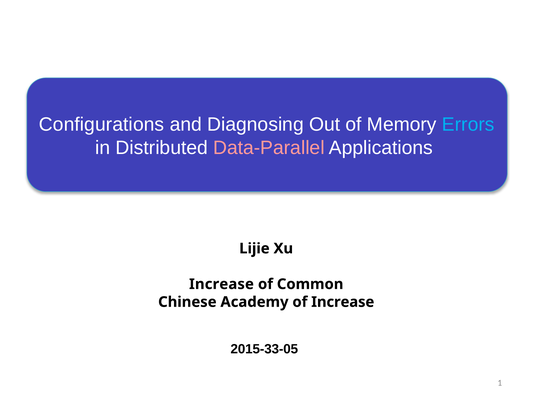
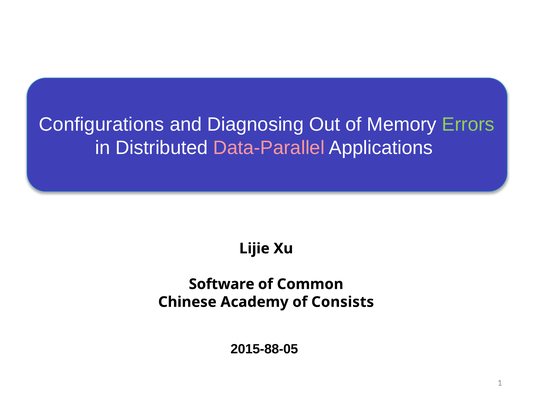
Errors colour: light blue -> light green
Increase at (221, 284): Increase -> Software
of Increase: Increase -> Consists
2015-33-05: 2015-33-05 -> 2015-88-05
